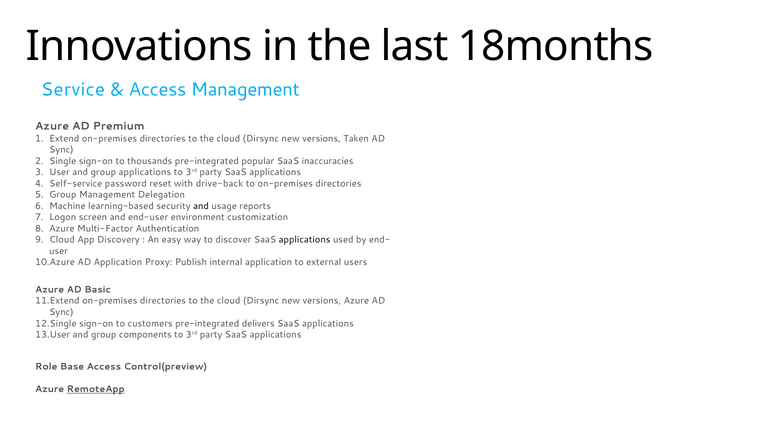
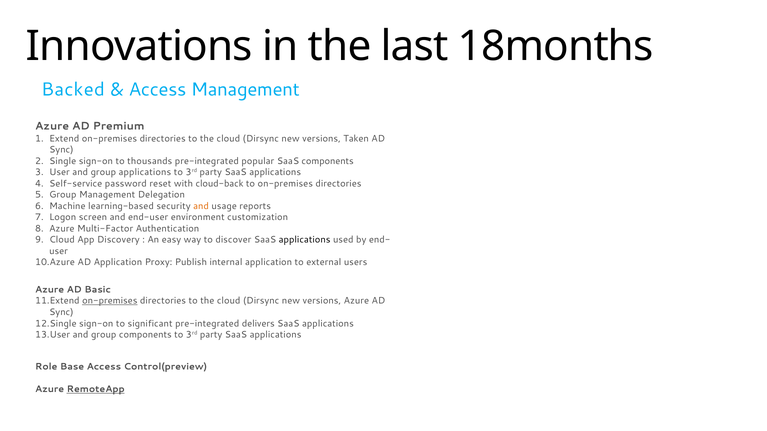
Service: Service -> Backed
SaaS inaccuracies: inaccuracies -> components
drive-back: drive-back -> cloud-back
and at (201, 206) colour: black -> orange
on-premises at (110, 301) underline: none -> present
customers: customers -> significant
